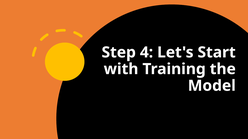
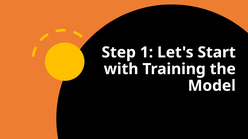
4: 4 -> 1
